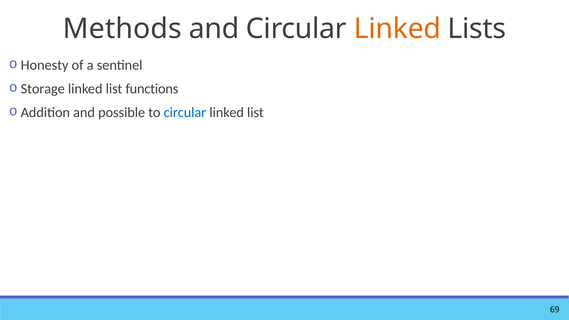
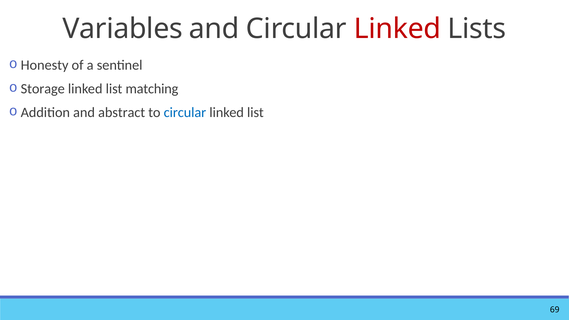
Methods: Methods -> Variables
Linked at (397, 29) colour: orange -> red
functions: functions -> matching
possible: possible -> abstract
